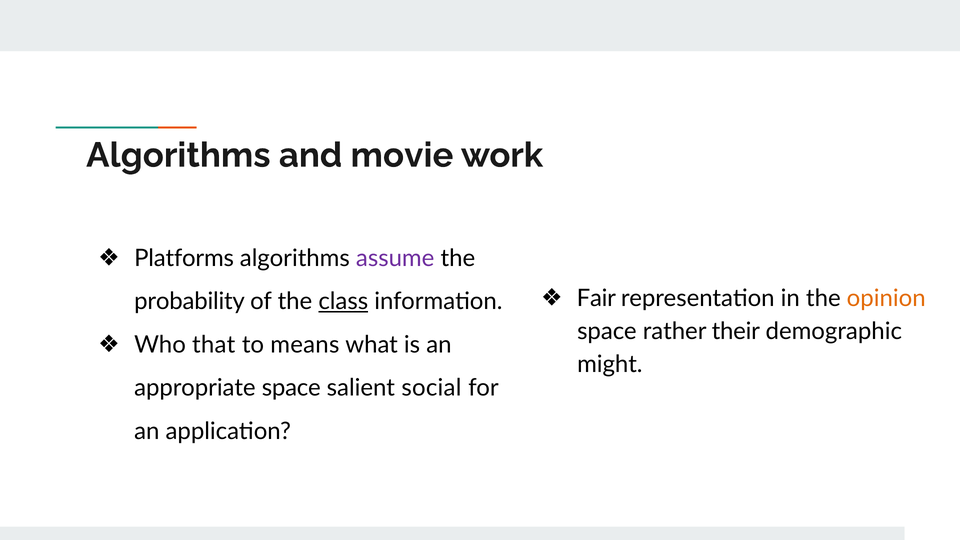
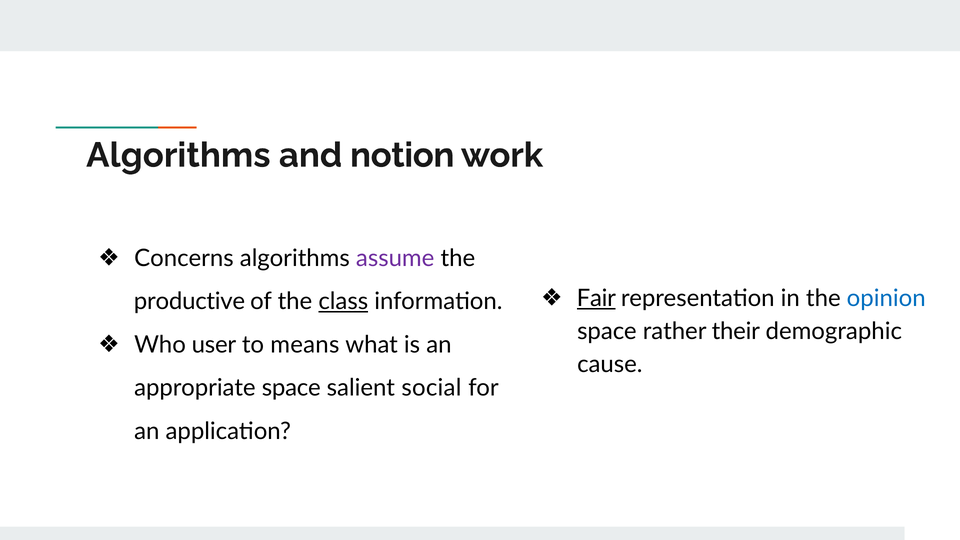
movie: movie -> notion
Platforms: Platforms -> Concerns
Fair underline: none -> present
opinion colour: orange -> blue
probability: probability -> productive
that: that -> user
might: might -> cause
